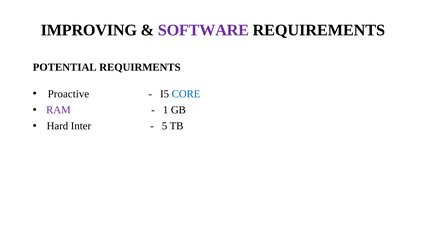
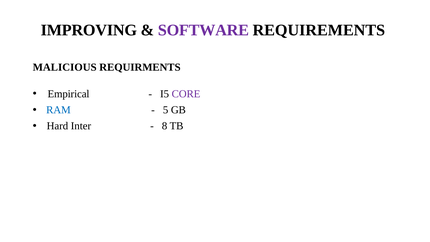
POTENTIAL: POTENTIAL -> MALICIOUS
Proactive: Proactive -> Empirical
CORE colour: blue -> purple
RAM colour: purple -> blue
1: 1 -> 5
5: 5 -> 8
